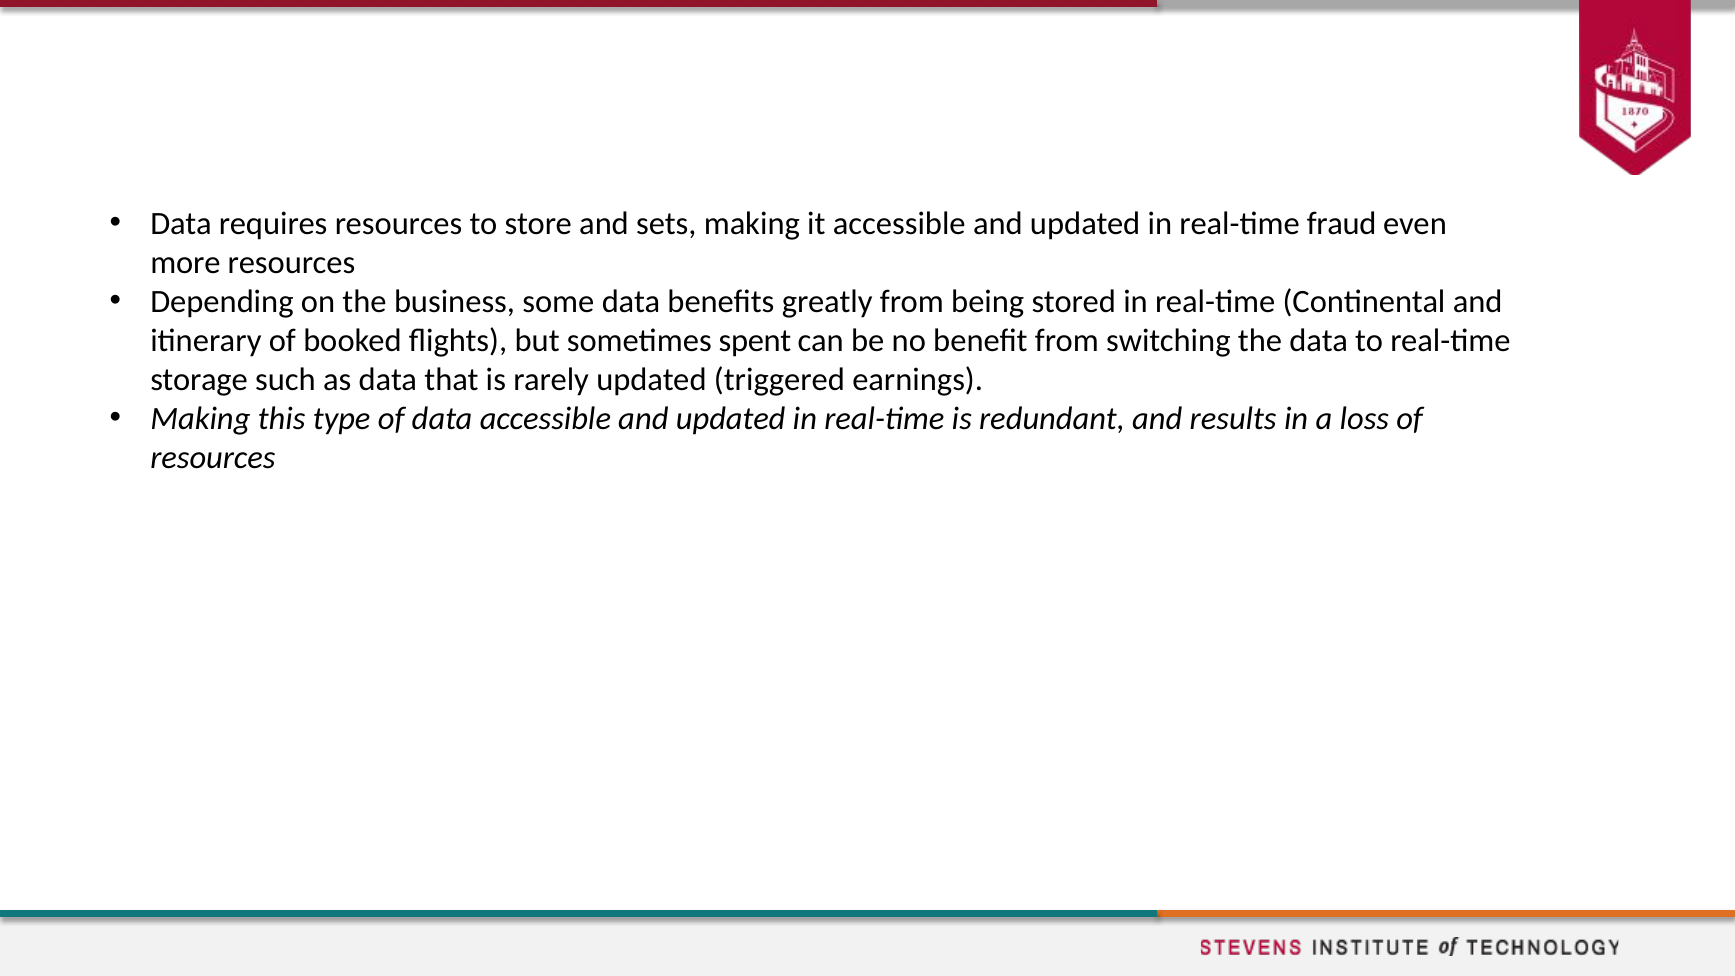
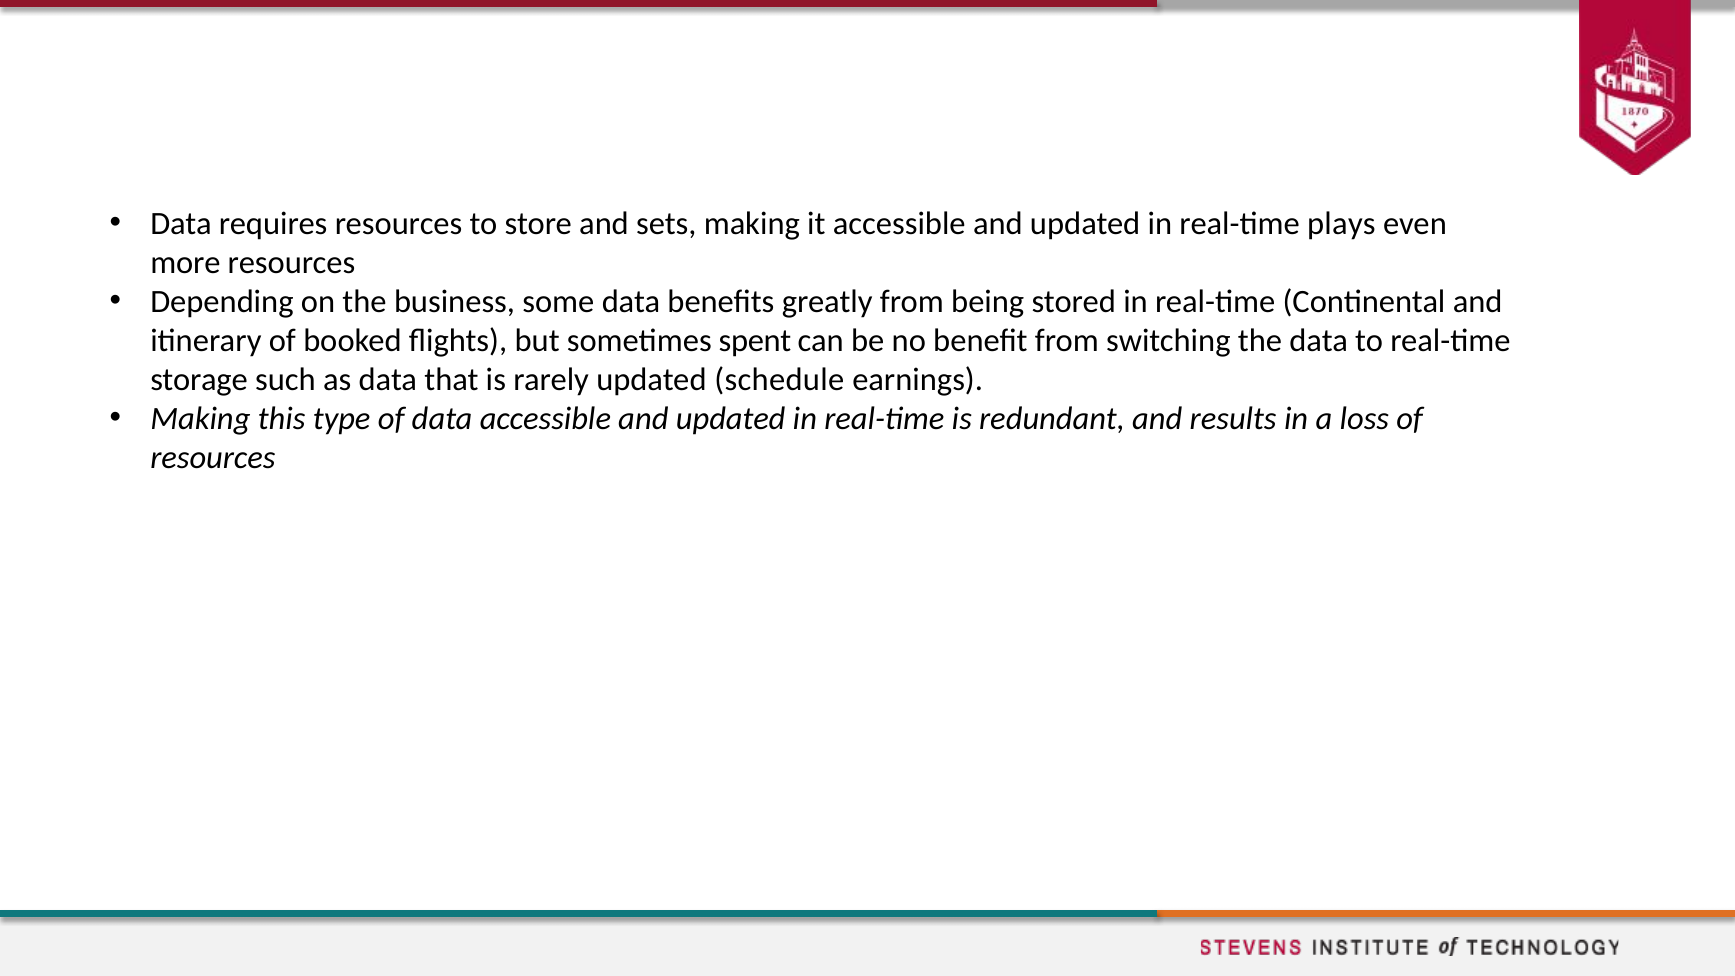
fraud: fraud -> plays
triggered: triggered -> schedule
